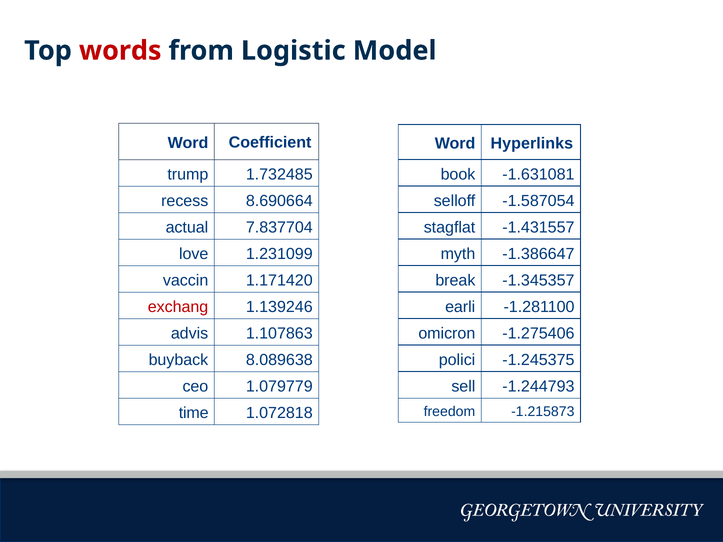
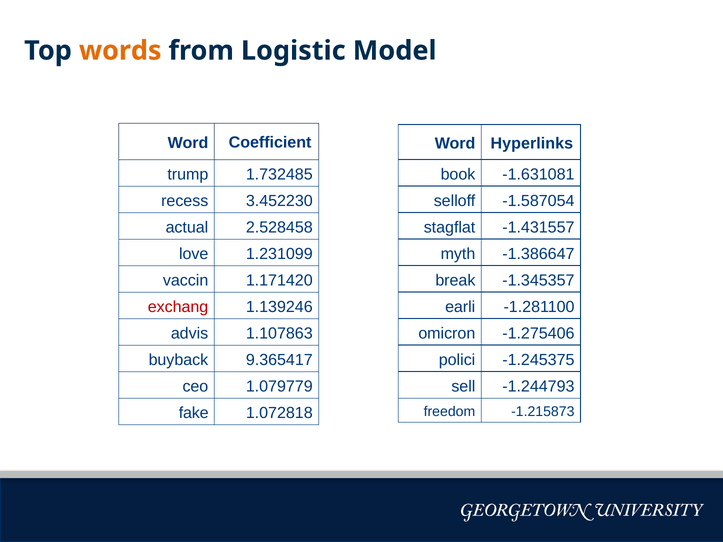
words colour: red -> orange
8.690664: 8.690664 -> 3.452230
7.837704: 7.837704 -> 2.528458
8.089638: 8.089638 -> 9.365417
time: time -> fake
